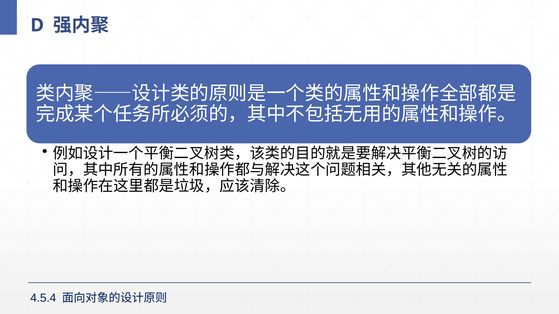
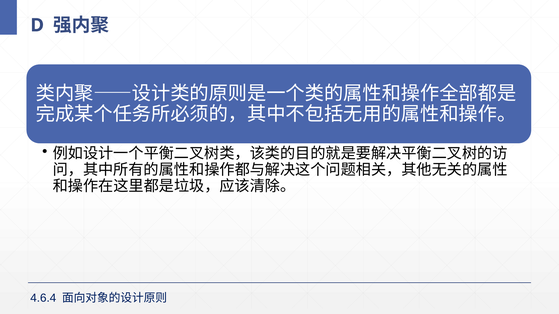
4.5.4: 4.5.4 -> 4.6.4
